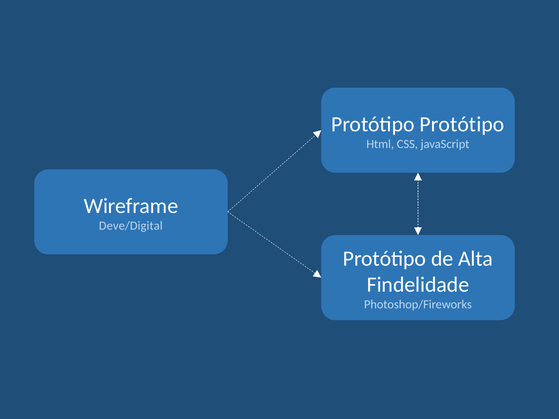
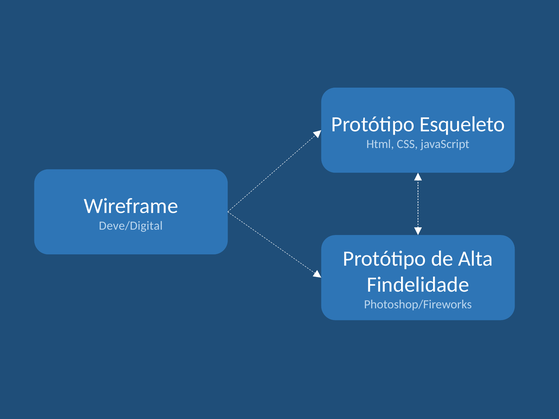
Protótipo Protótipo: Protótipo -> Esqueleto
